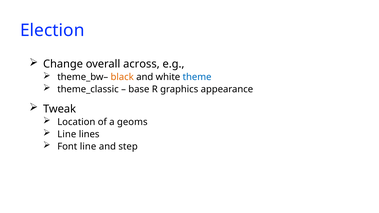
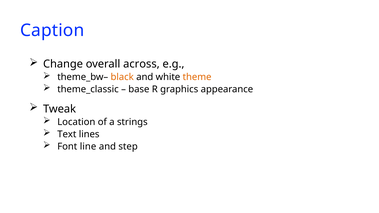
Election: Election -> Caption
theme colour: blue -> orange
geoms: geoms -> strings
Line at (67, 134): Line -> Text
